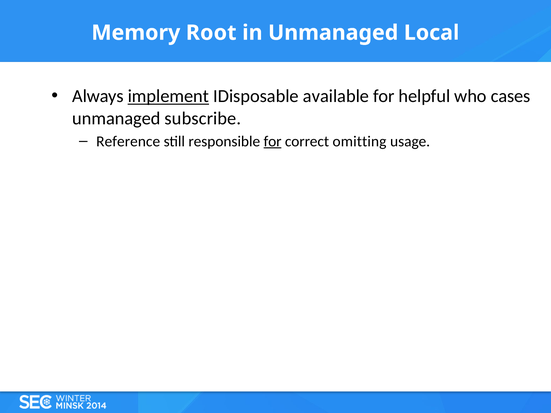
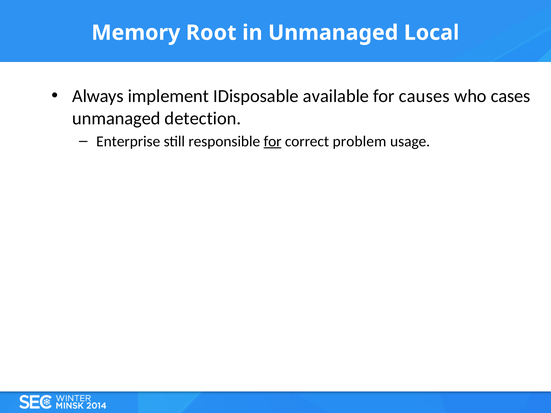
implement underline: present -> none
helpful: helpful -> causes
subscribe: subscribe -> detection
Reference: Reference -> Enterprise
omitting: omitting -> problem
